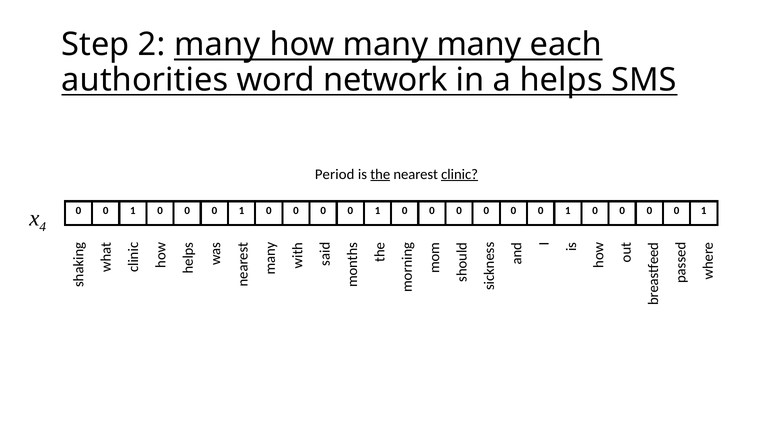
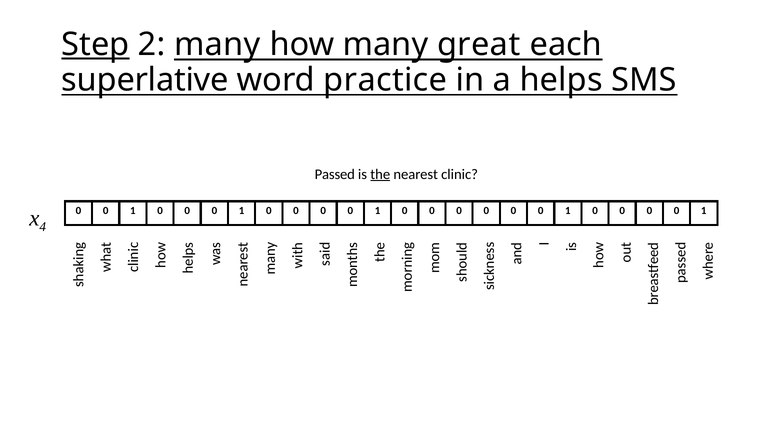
Step underline: none -> present
many many: many -> great
authorities: authorities -> superlative
network: network -> practice
Period: Period -> Passed
clinic underline: present -> none
